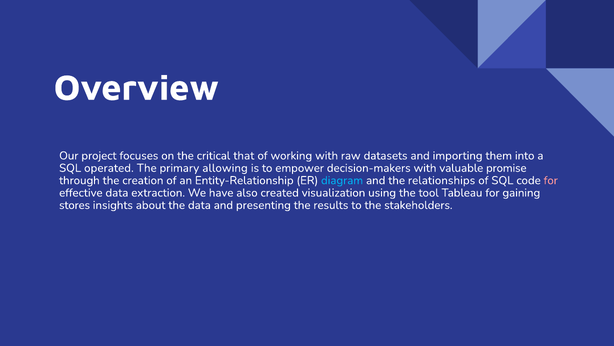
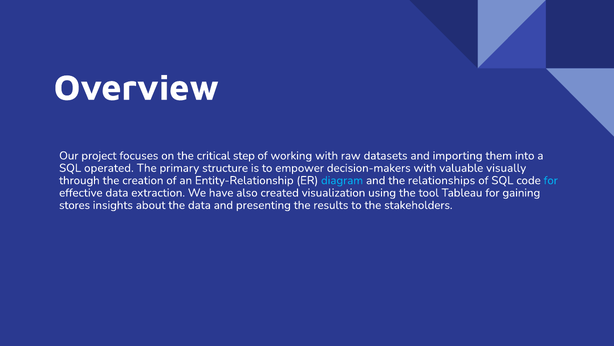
that: that -> step
allowing: allowing -> structure
promise: promise -> visually
for at (551, 180) colour: pink -> light blue
